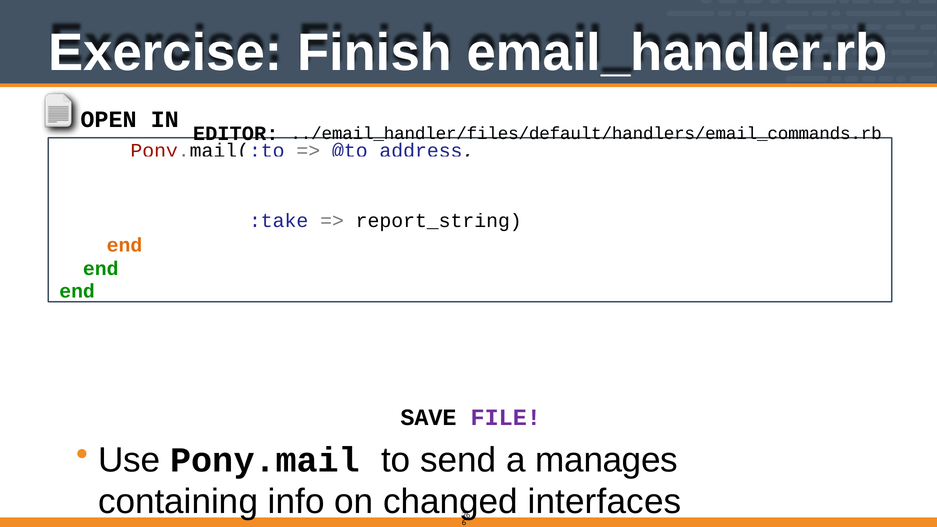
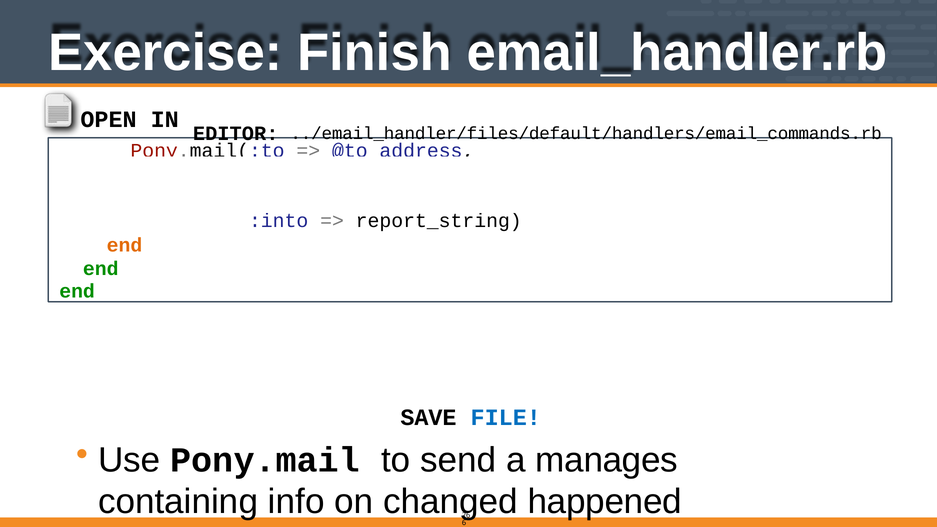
:take: :take -> :into
FILE colour: purple -> blue
interfaces: interfaces -> happened
